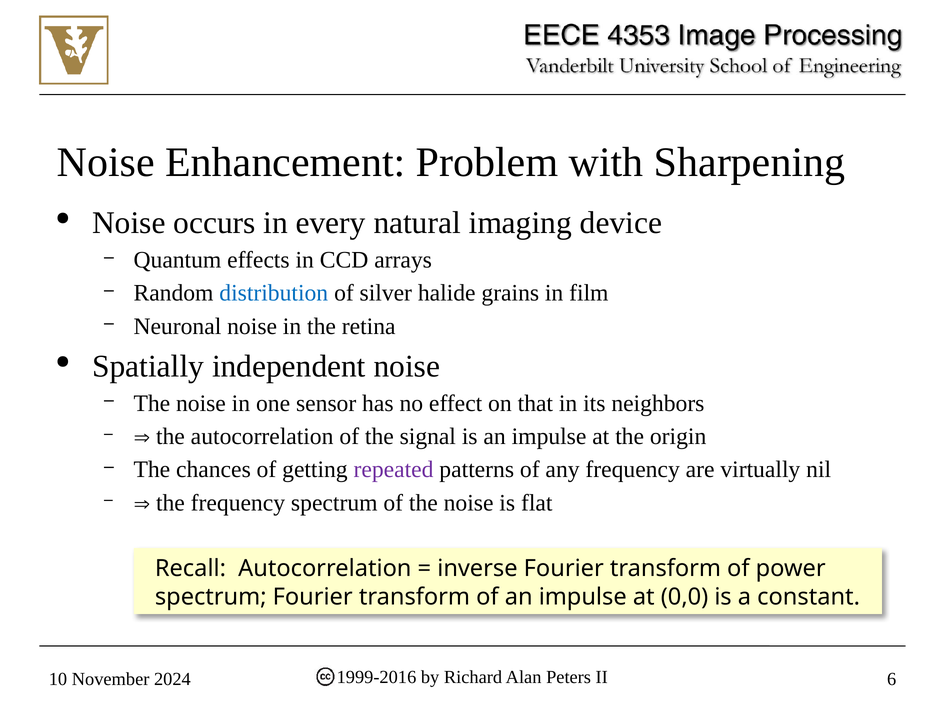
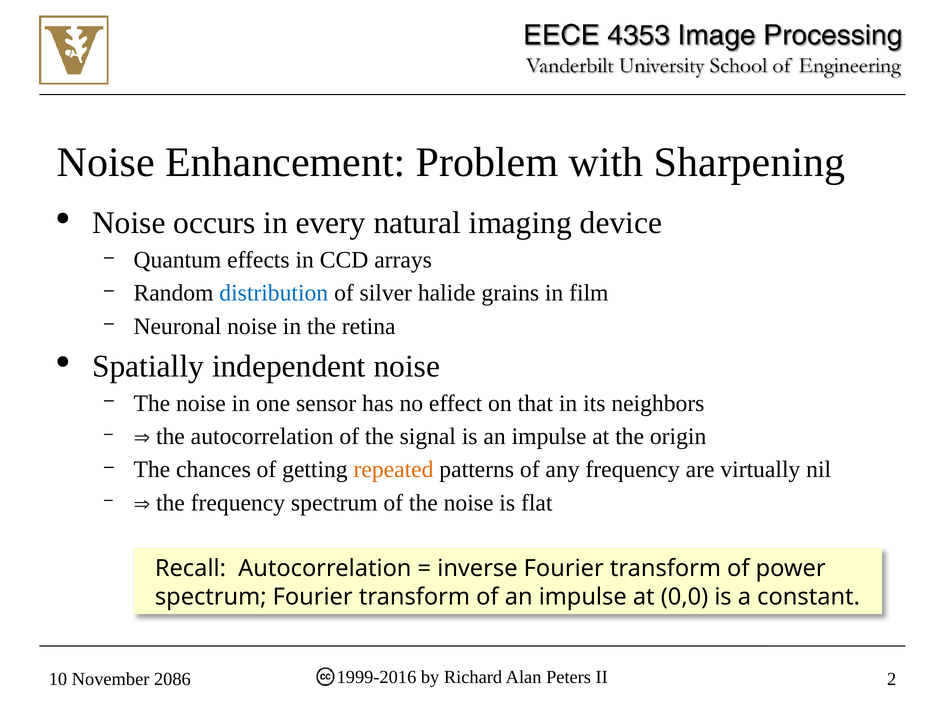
repeated colour: purple -> orange
2024: 2024 -> 2086
6: 6 -> 2
